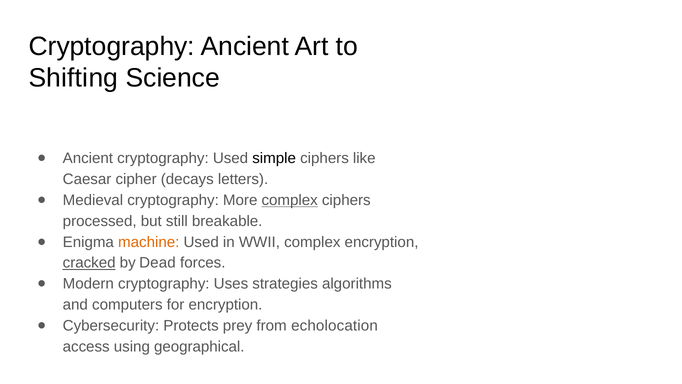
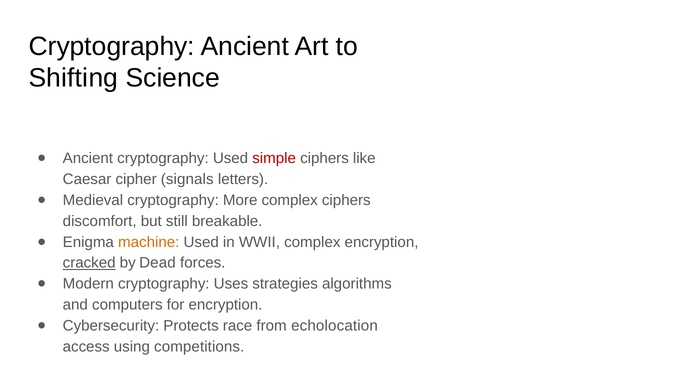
simple colour: black -> red
decays: decays -> signals
complex at (290, 200) underline: present -> none
processed: processed -> discomfort
prey: prey -> race
geographical: geographical -> competitions
